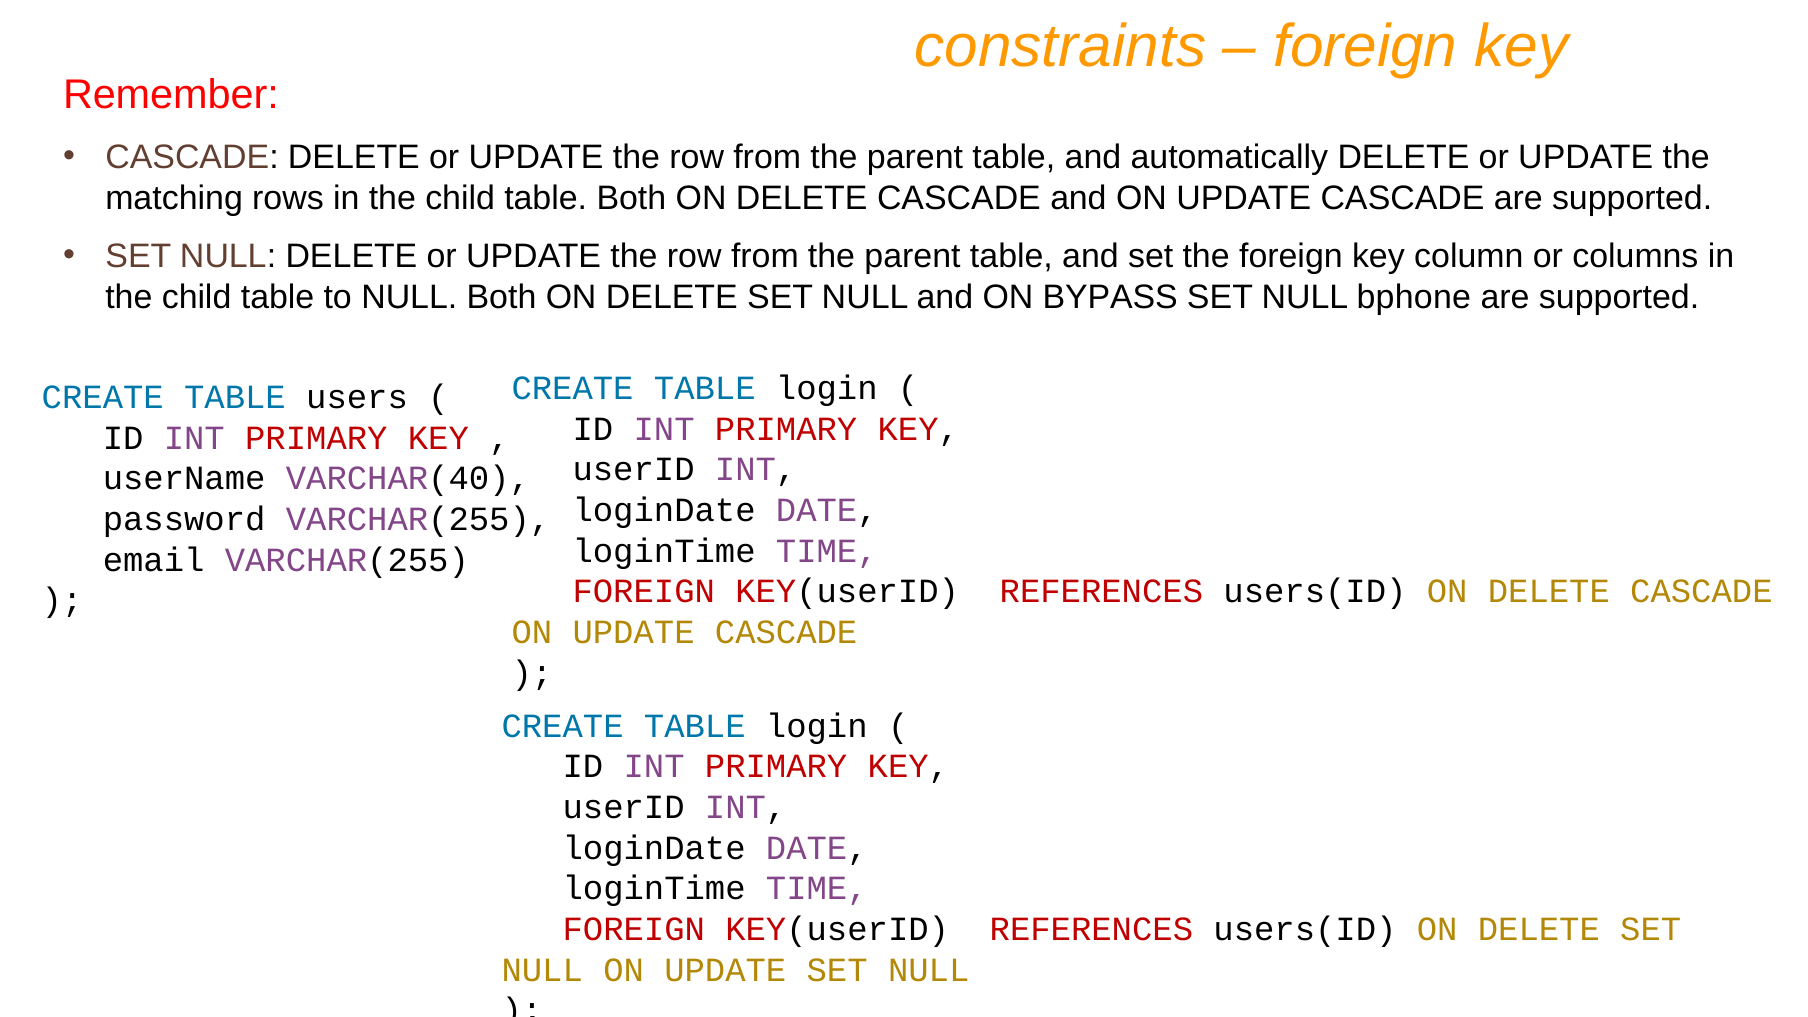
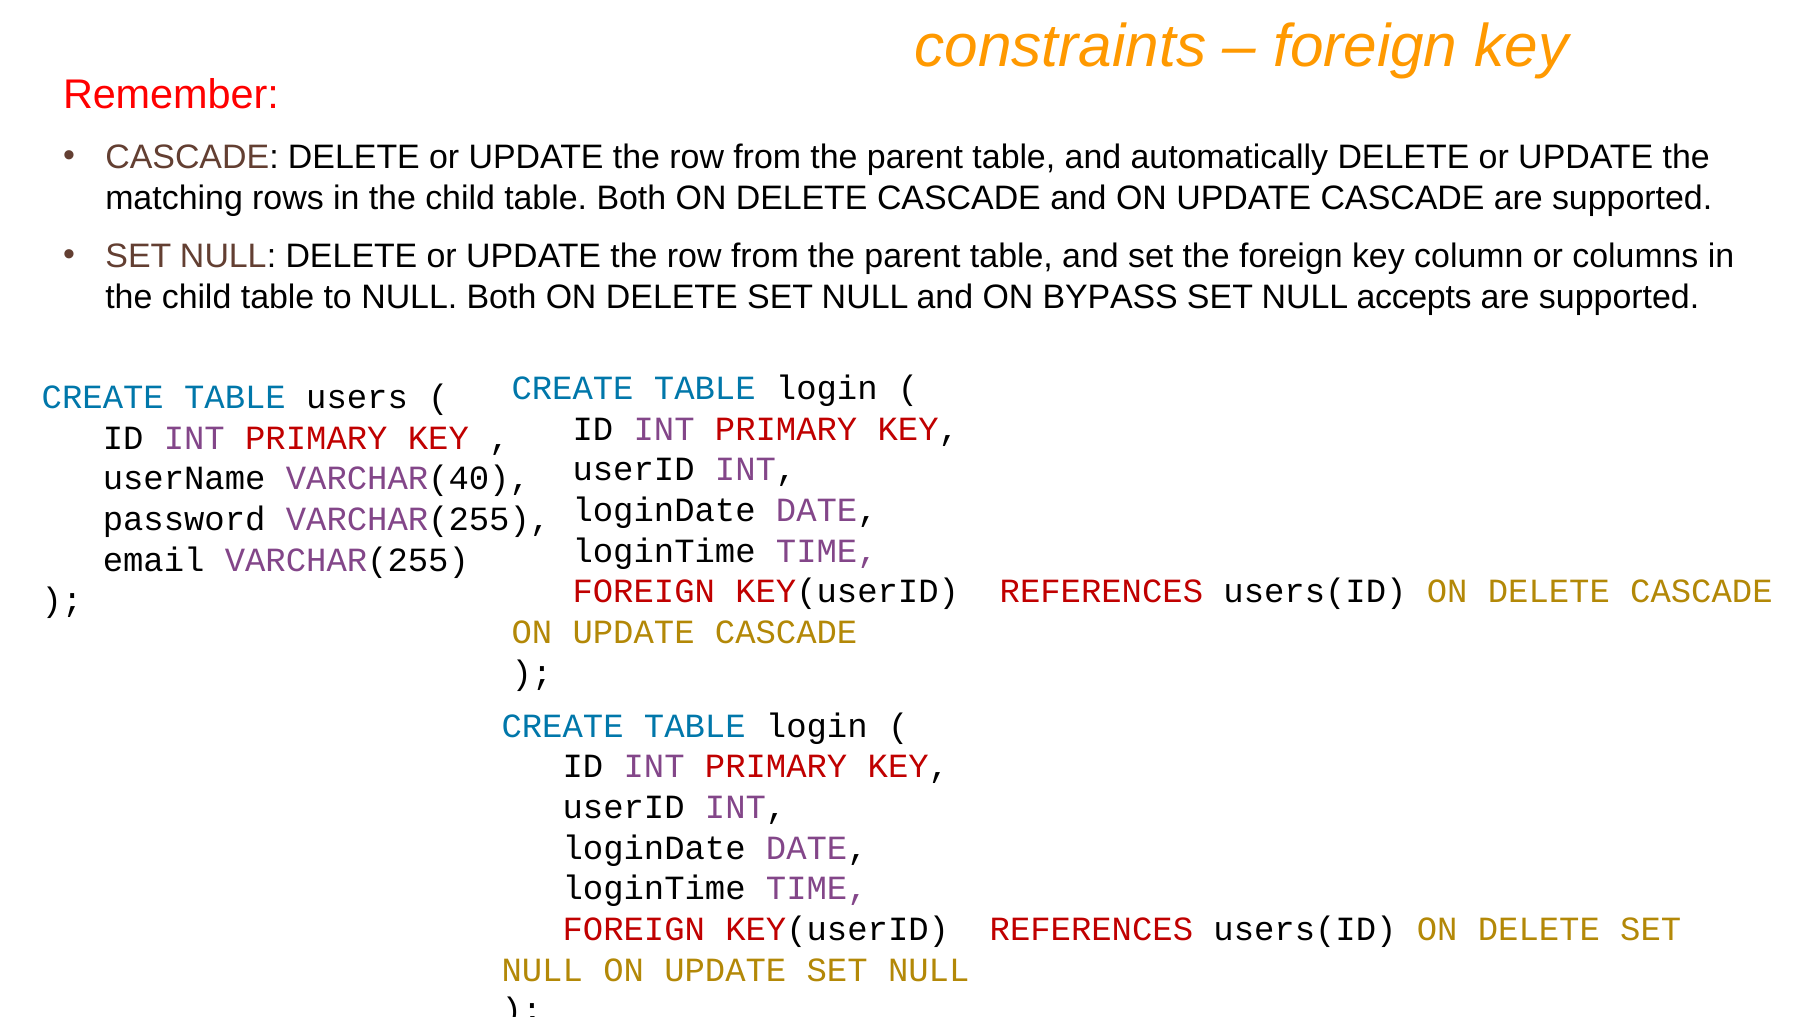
bphone: bphone -> accepts
